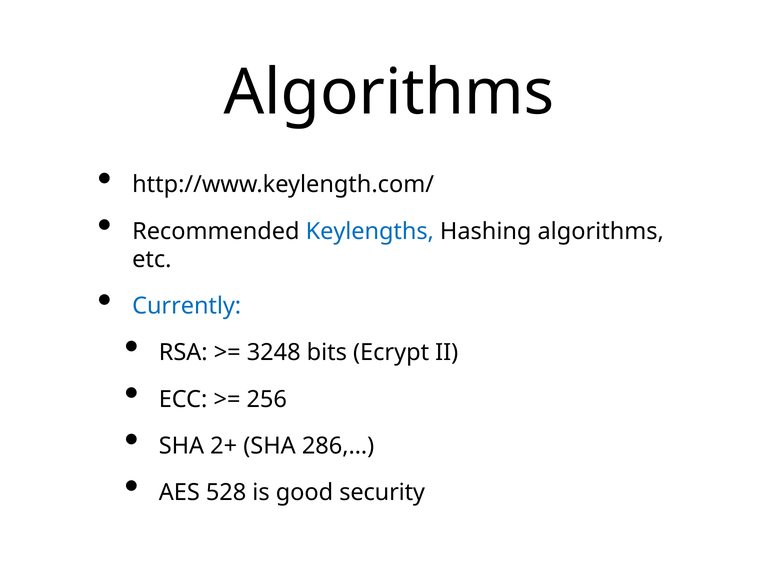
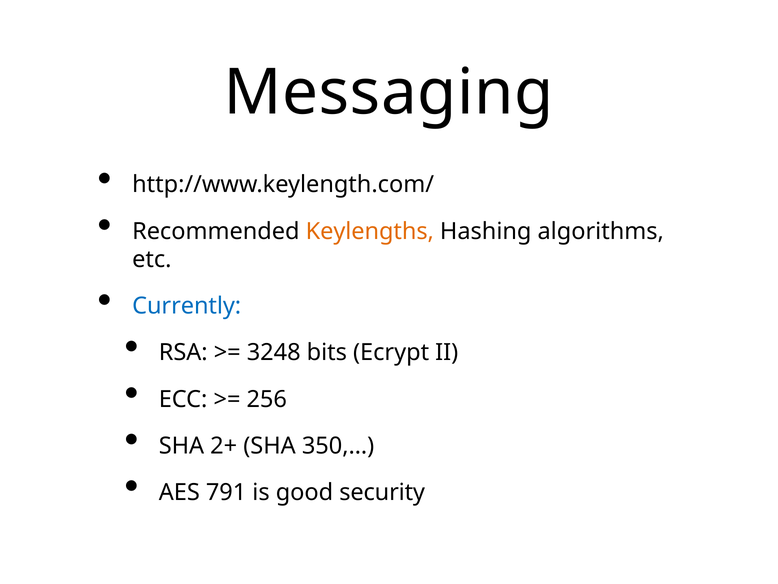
Algorithms at (389, 93): Algorithms -> Messaging
Keylengths colour: blue -> orange
286,…: 286,… -> 350,…
528: 528 -> 791
